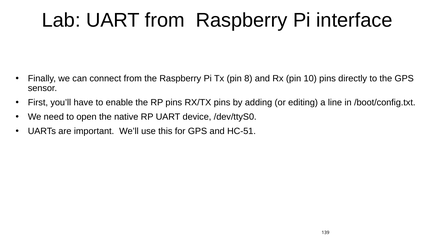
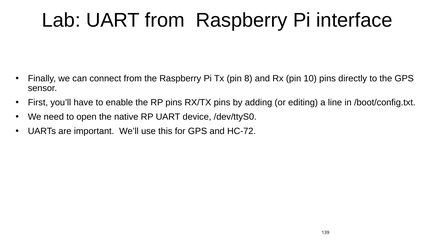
HC-51: HC-51 -> HC-72
